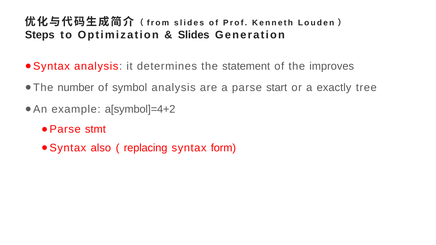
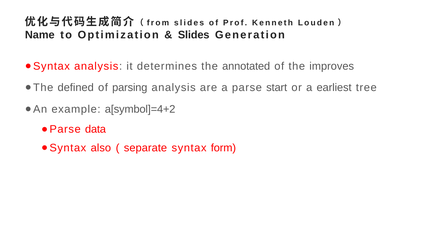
Steps: Steps -> Name
statement: statement -> annotated
number: number -> defined
symbol: symbol -> parsing
exactly: exactly -> earliest
stmt: stmt -> data
replacing: replacing -> separate
